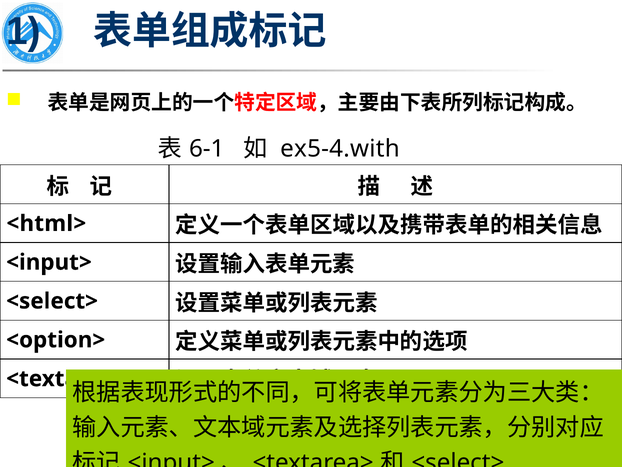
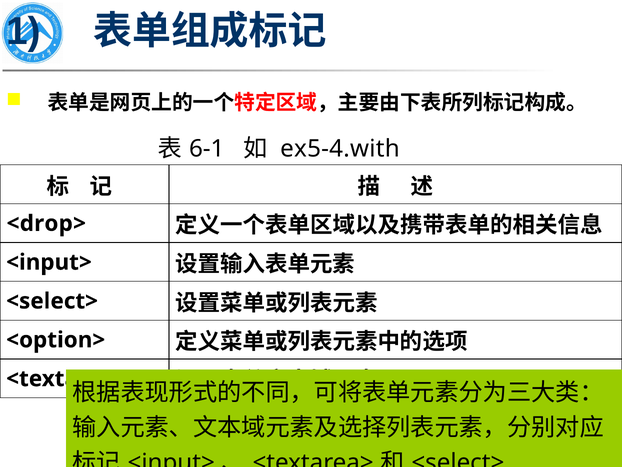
<html>: <html> -> <drop>
